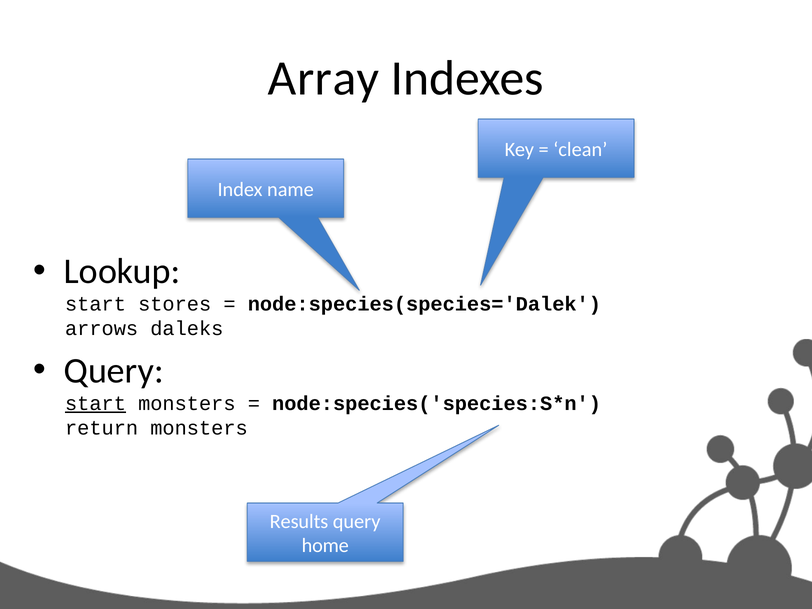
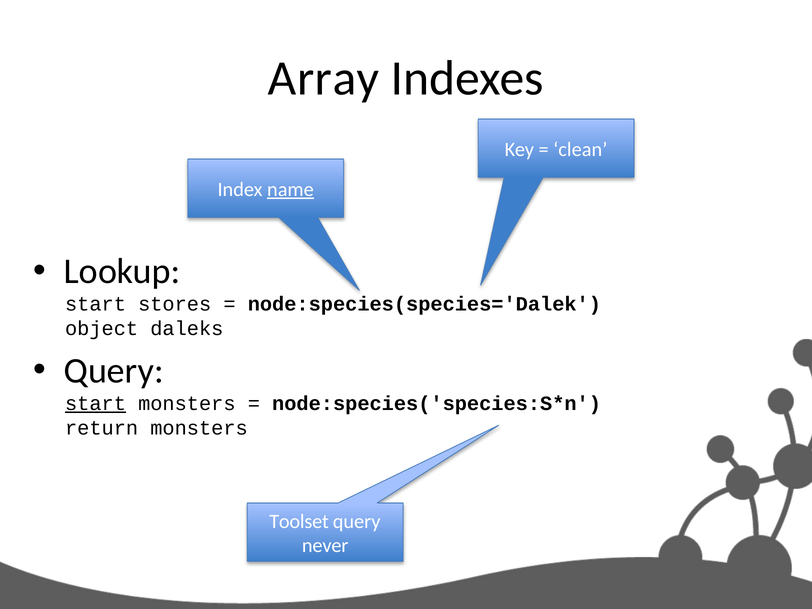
name underline: none -> present
arrows: arrows -> object
Results: Results -> Toolset
home: home -> never
